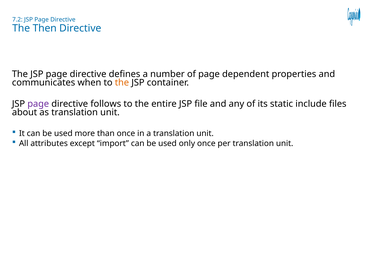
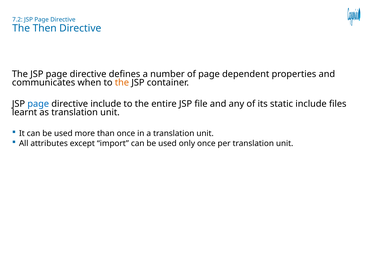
page at (38, 104) colour: purple -> blue
directive follows: follows -> include
about: about -> learnt
